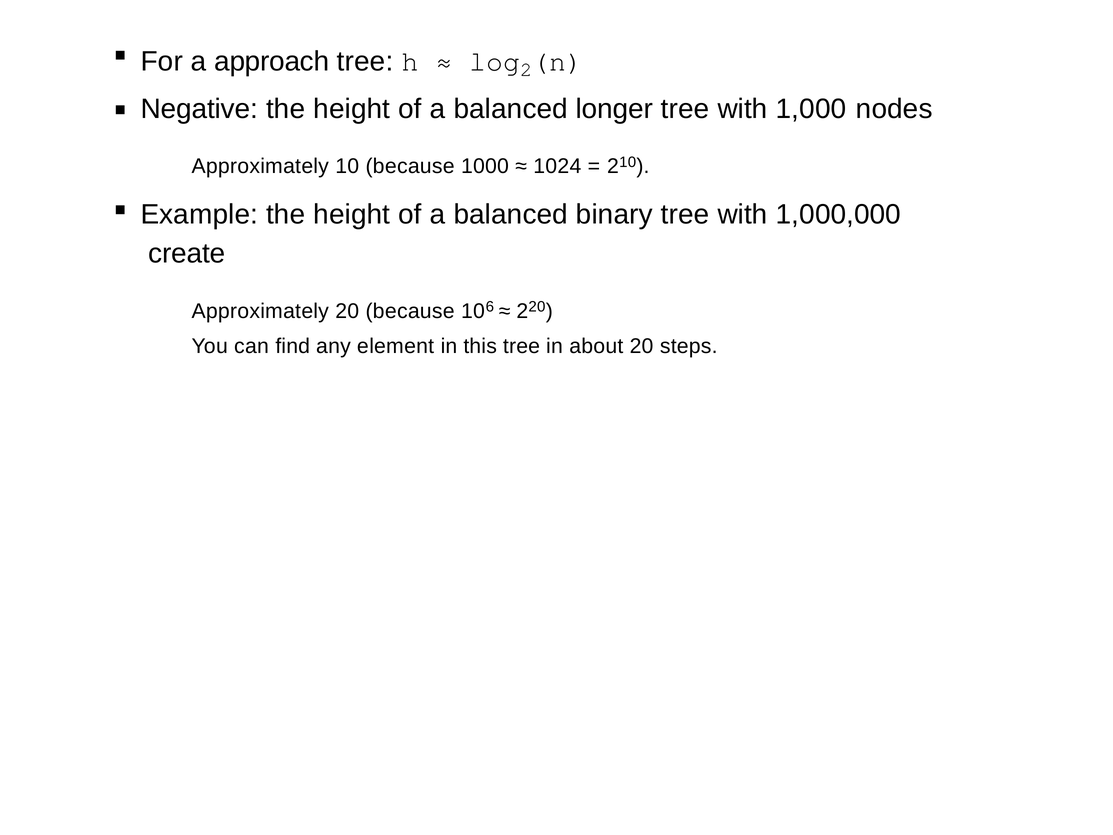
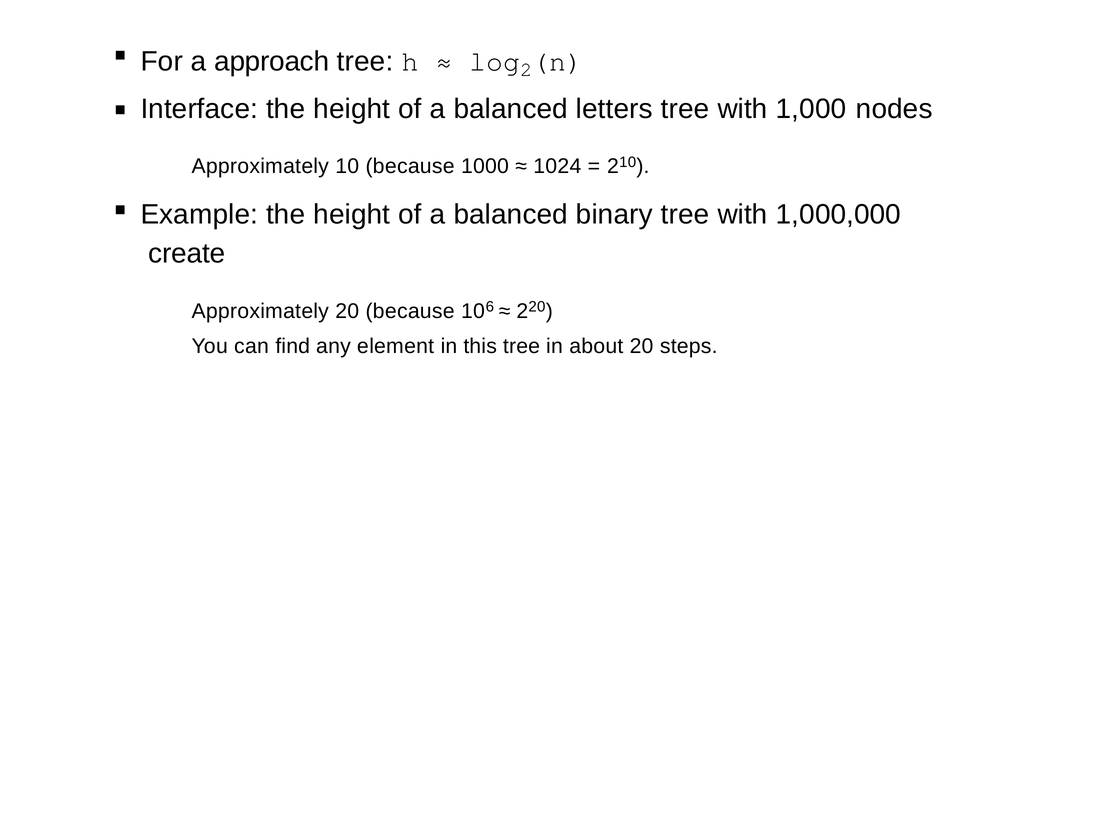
Negative: Negative -> Interface
longer: longer -> letters
